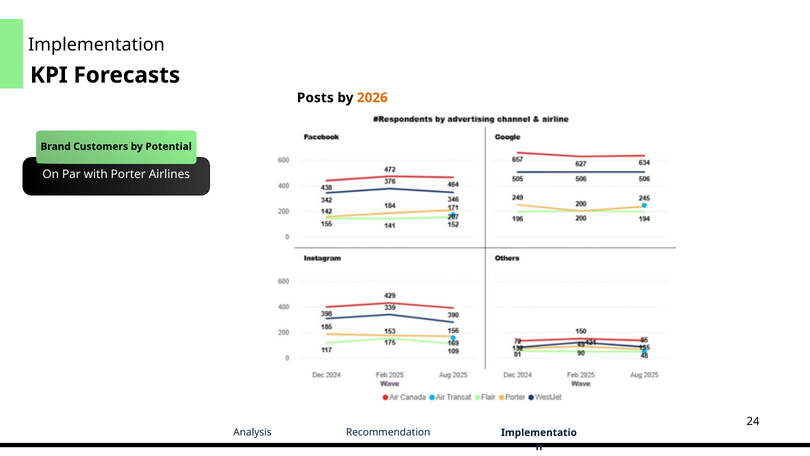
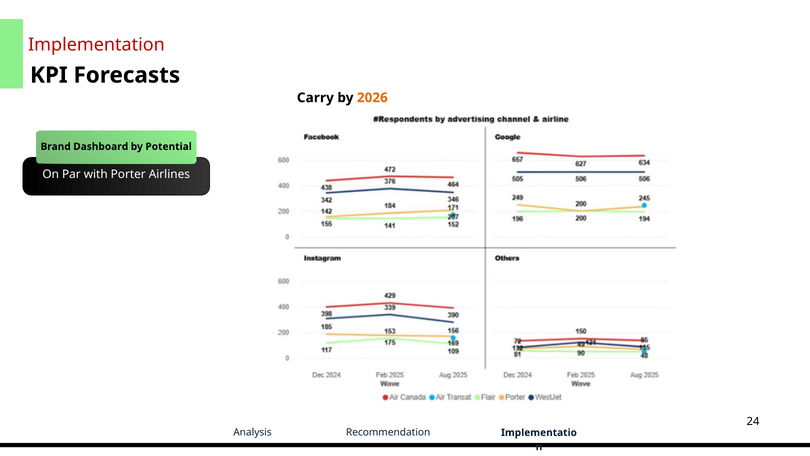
Implementation colour: black -> red
Posts: Posts -> Carry
Customers: Customers -> Dashboard
